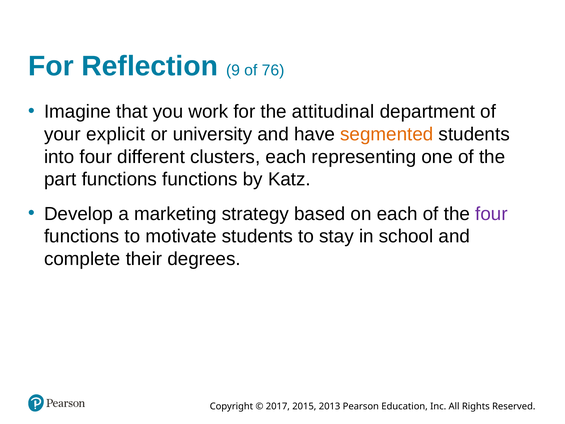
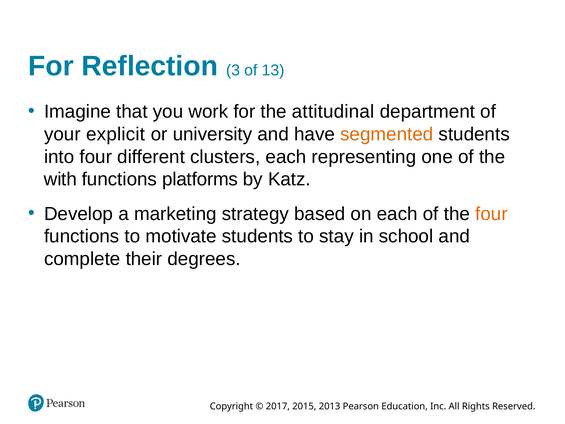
9: 9 -> 3
76: 76 -> 13
part: part -> with
functions functions: functions -> platforms
four at (491, 214) colour: purple -> orange
